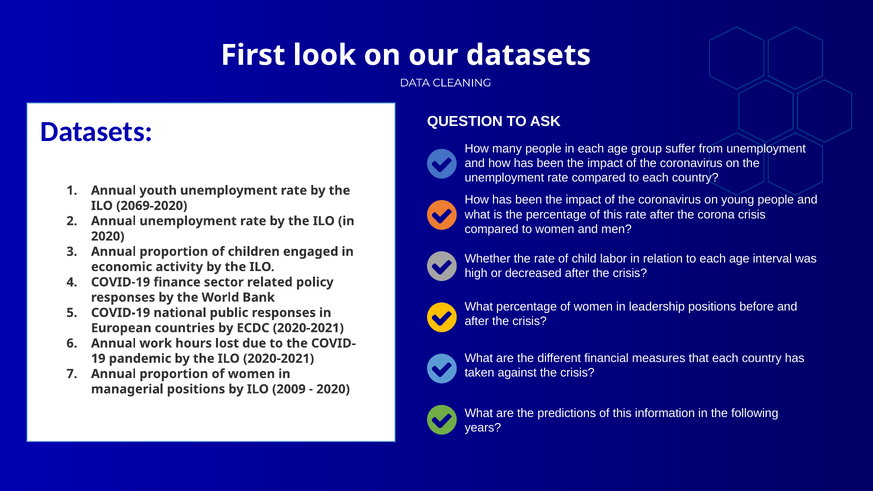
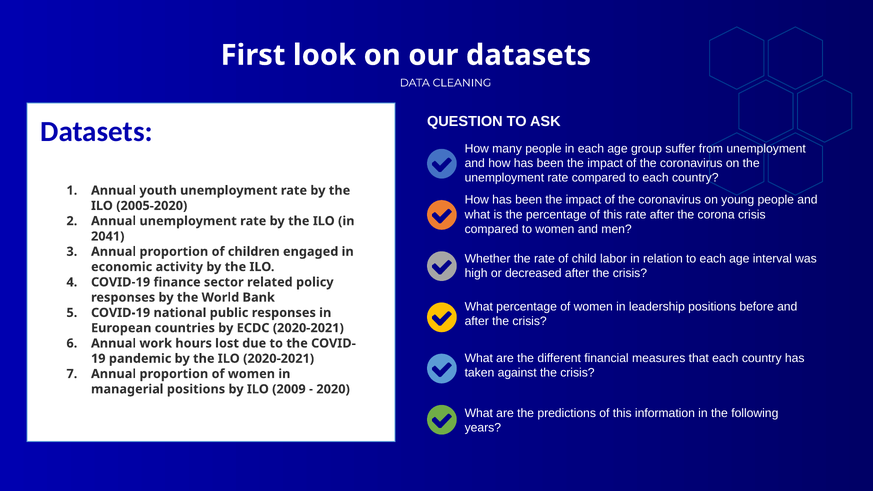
2069-2020: 2069-2020 -> 2005-2020
2020 at (108, 236): 2020 -> 2041
